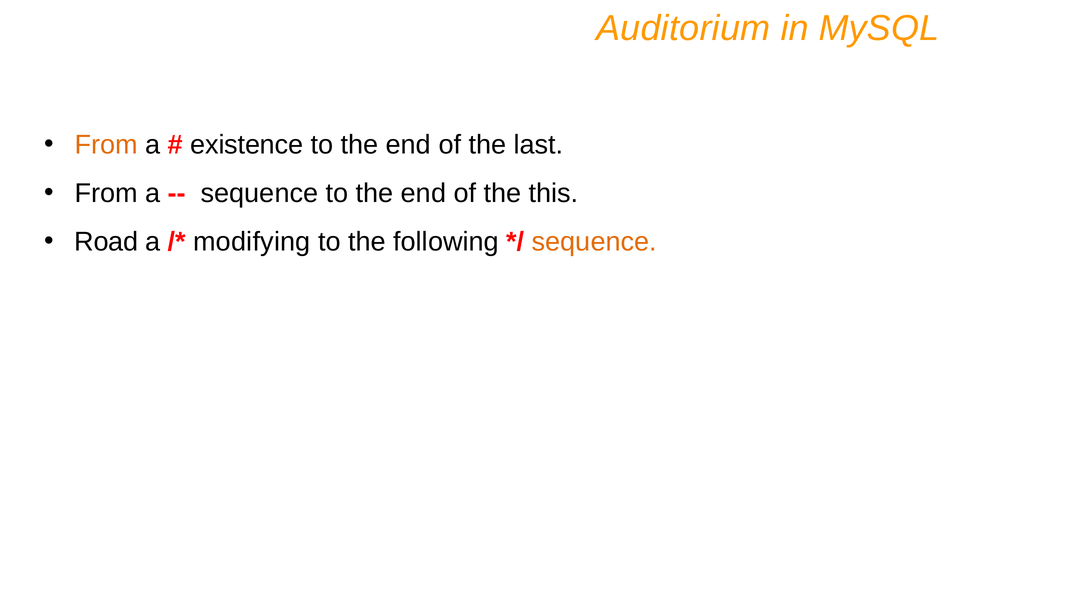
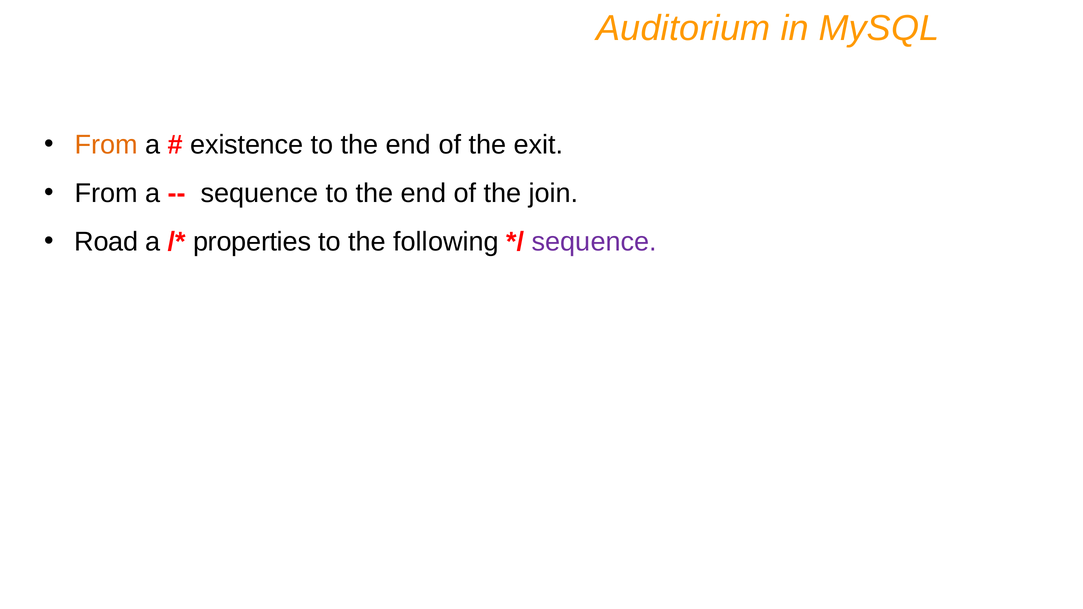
last: last -> exit
this: this -> join
modifying: modifying -> properties
sequence at (594, 242) colour: orange -> purple
